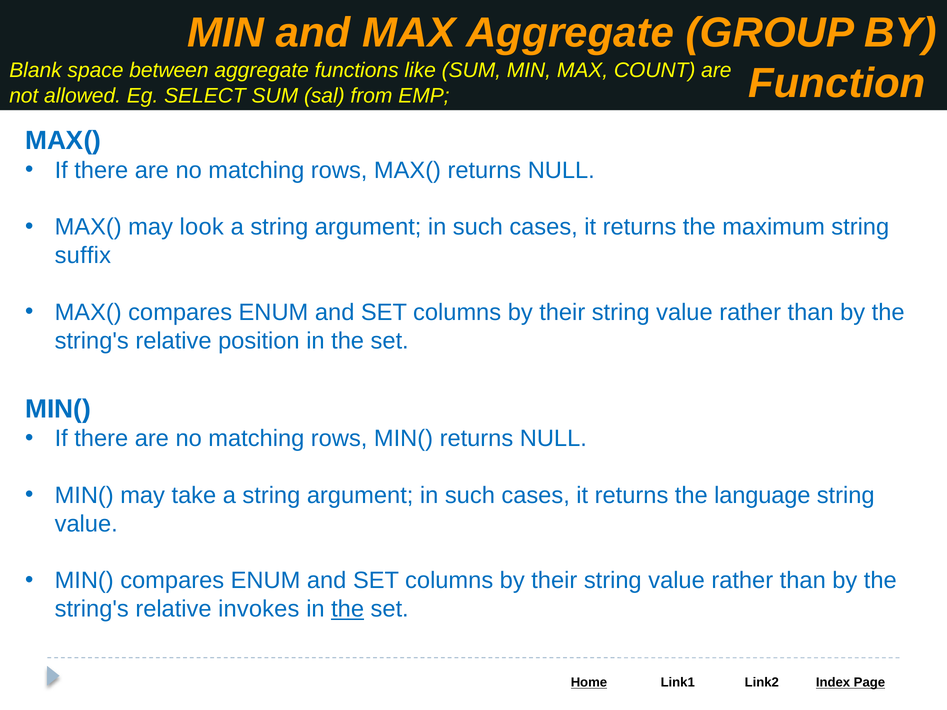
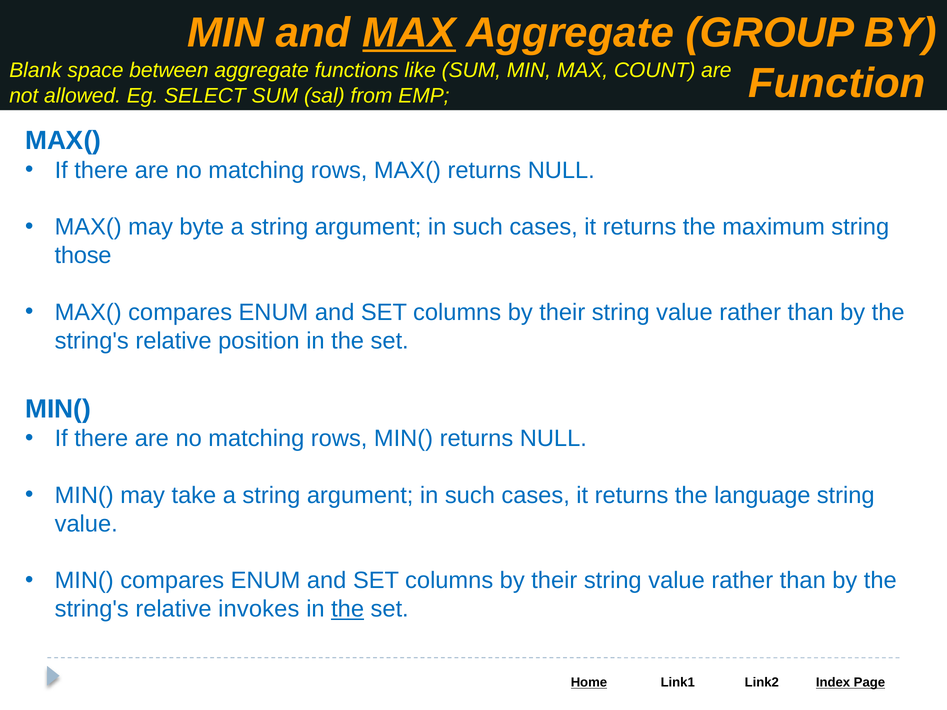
MAX at (409, 33) underline: none -> present
look: look -> byte
suffix: suffix -> those
